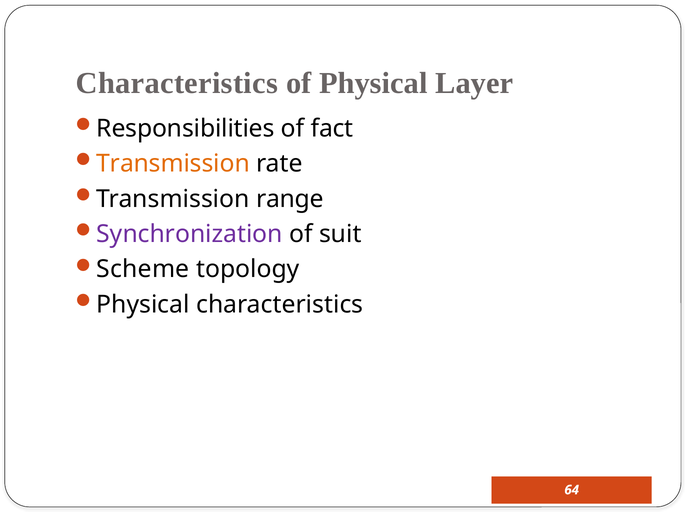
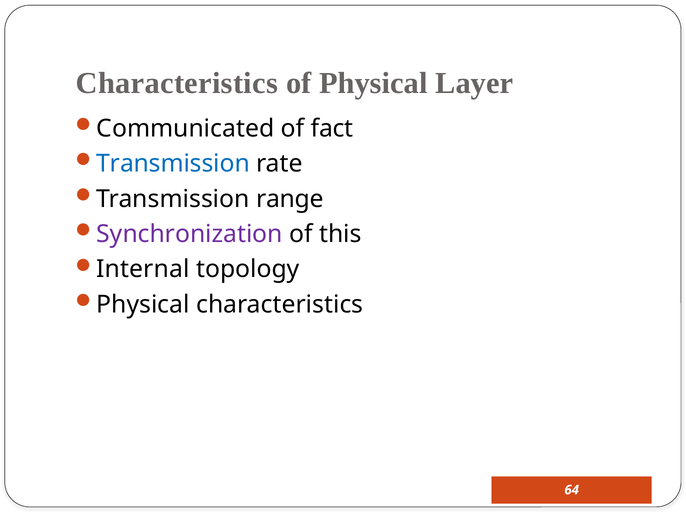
Responsibilities: Responsibilities -> Communicated
Transmission at (173, 164) colour: orange -> blue
suit: suit -> this
Scheme: Scheme -> Internal
